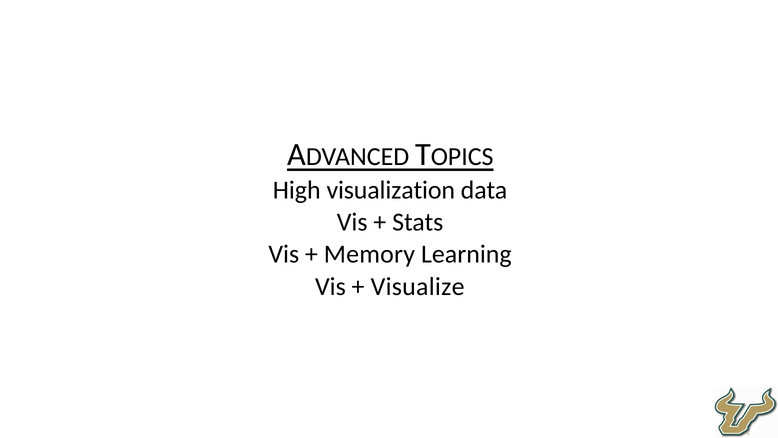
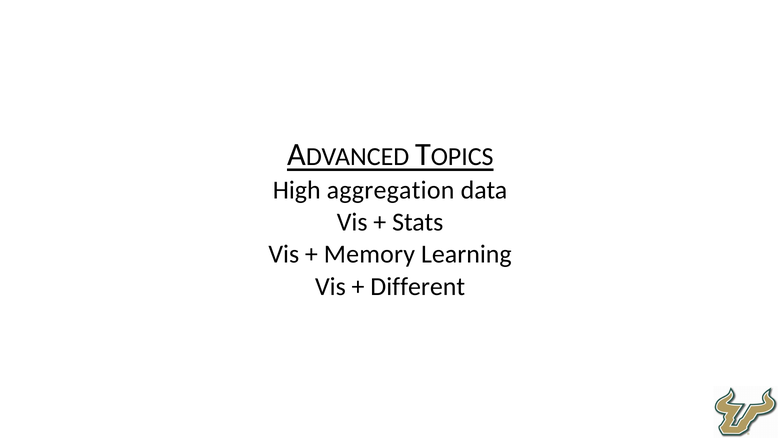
visualization: visualization -> aggregation
Visualize: Visualize -> Different
